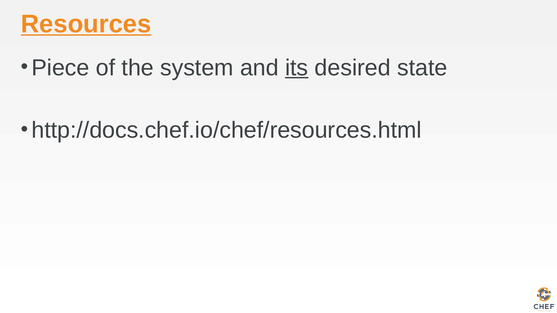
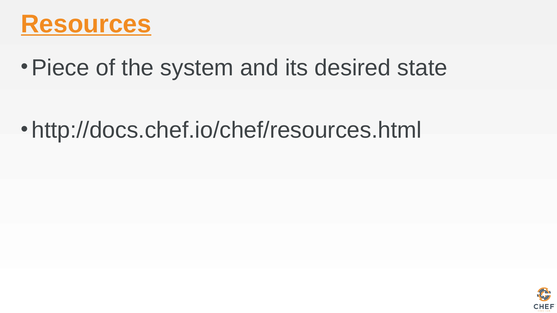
its underline: present -> none
